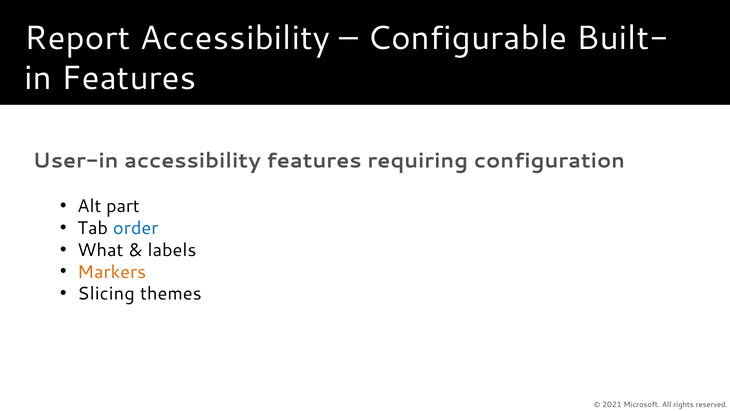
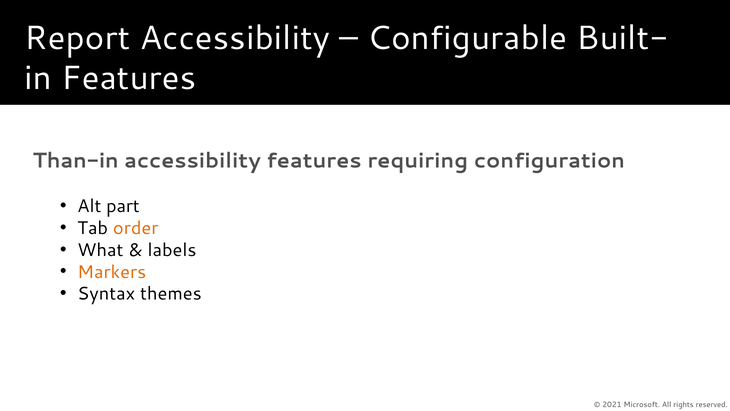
User-in: User-in -> Than-in
order colour: blue -> orange
Slicing: Slicing -> Syntax
